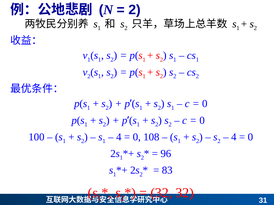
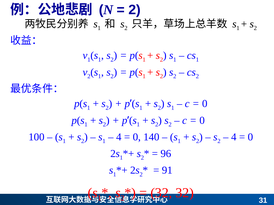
108: 108 -> 140
83: 83 -> 91
